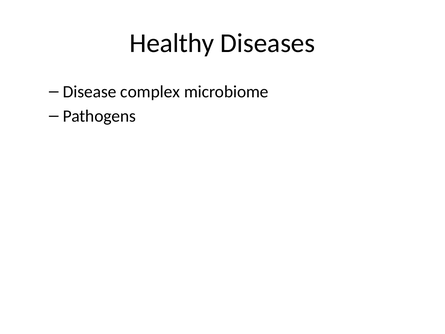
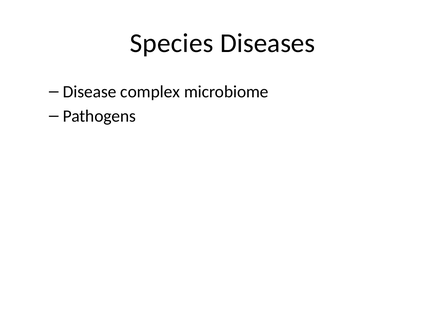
Healthy: Healthy -> Species
